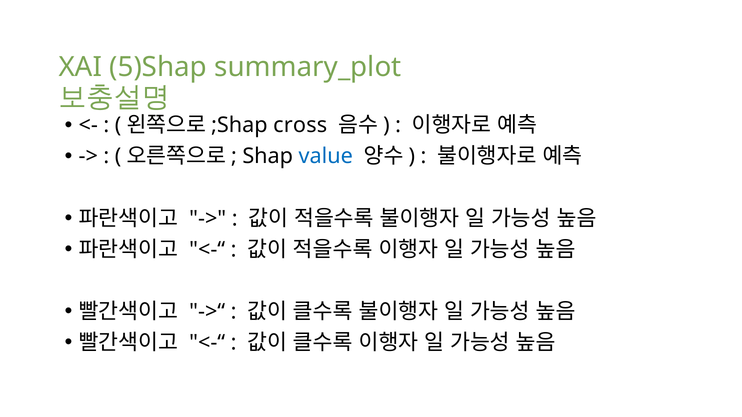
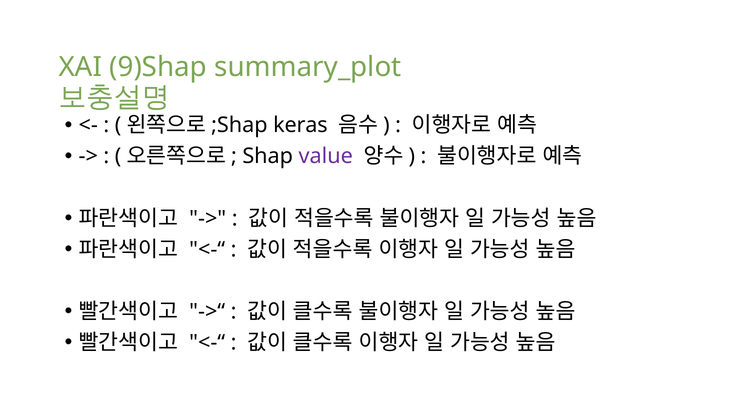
5)Shap: 5)Shap -> 9)Shap
cross: cross -> keras
value colour: blue -> purple
